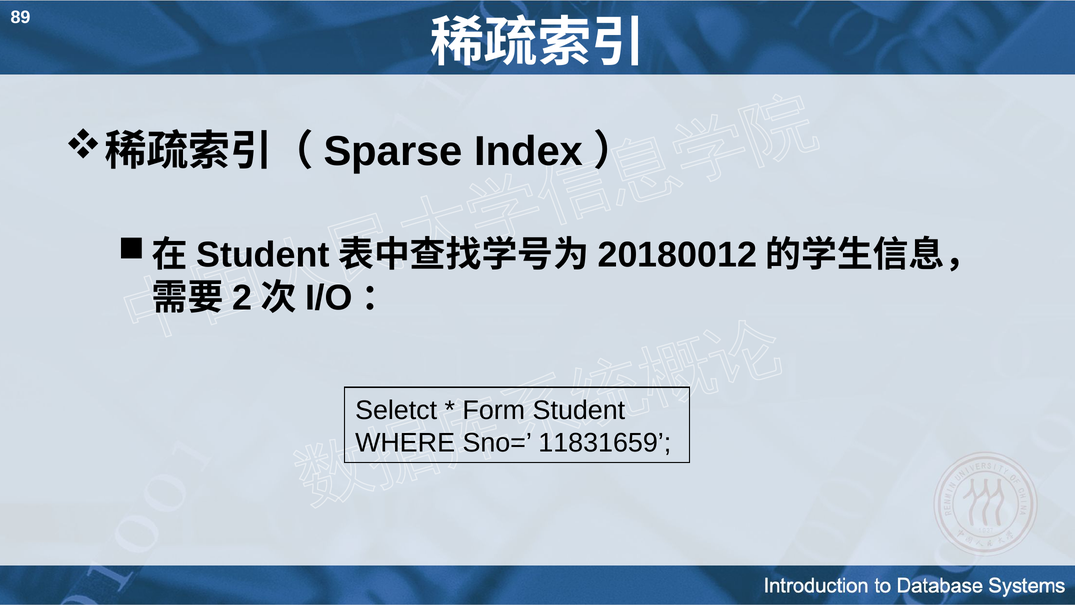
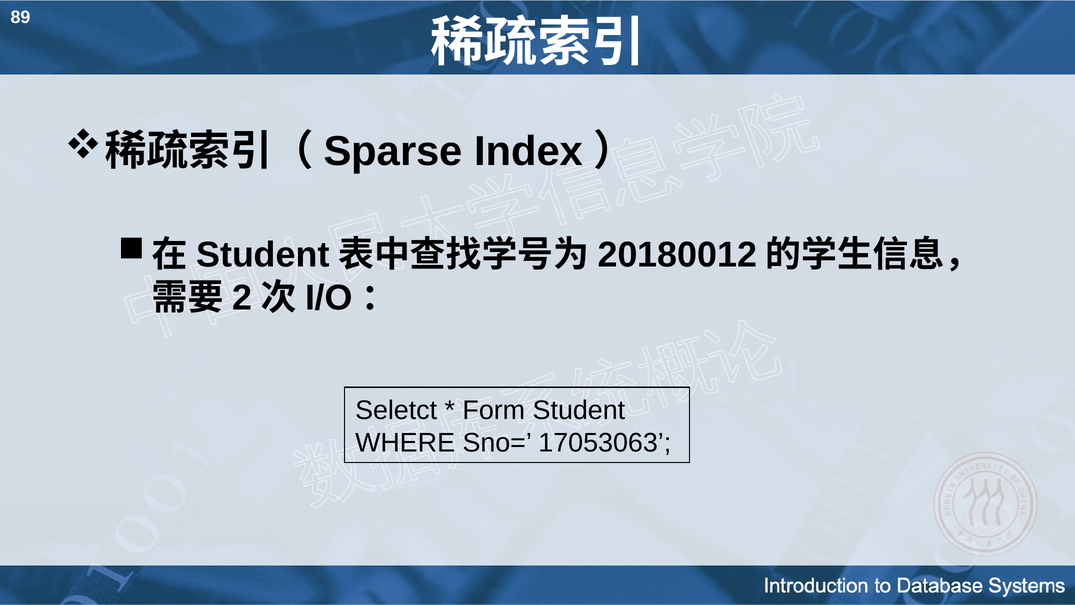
11831659: 11831659 -> 17053063
